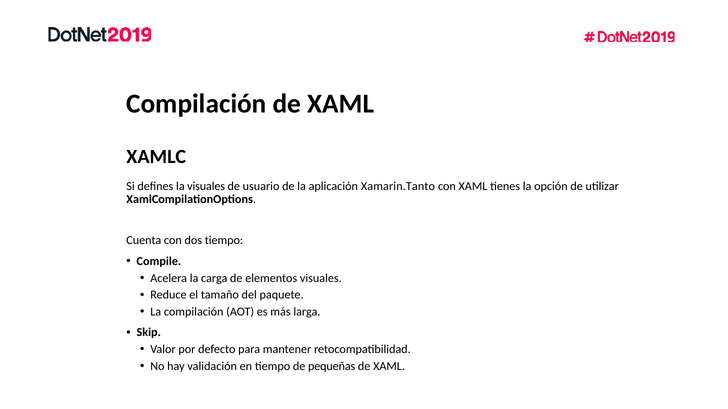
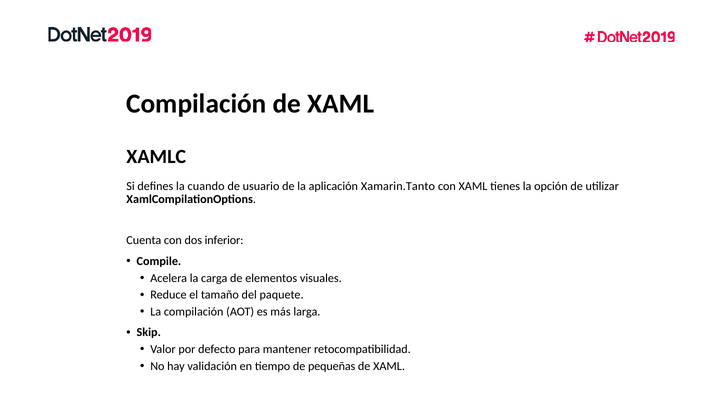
la visuales: visuales -> cuando
dos tiempo: tiempo -> inferior
